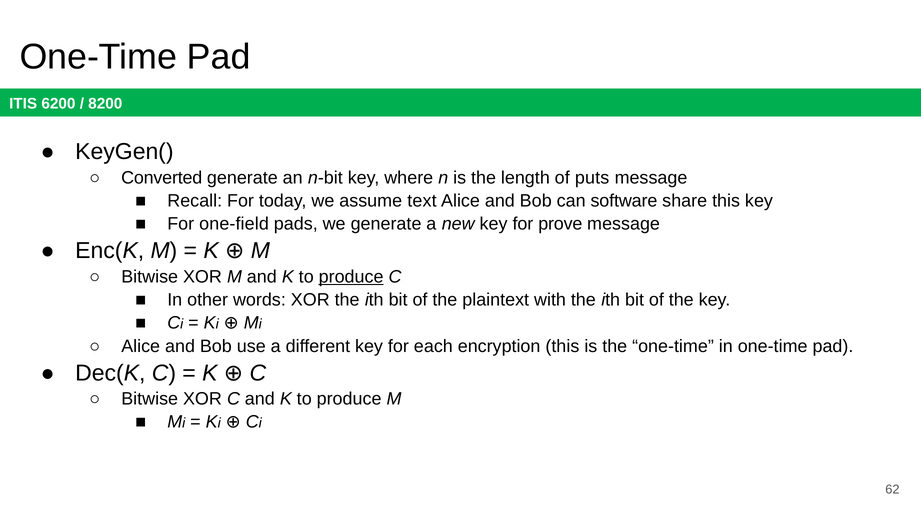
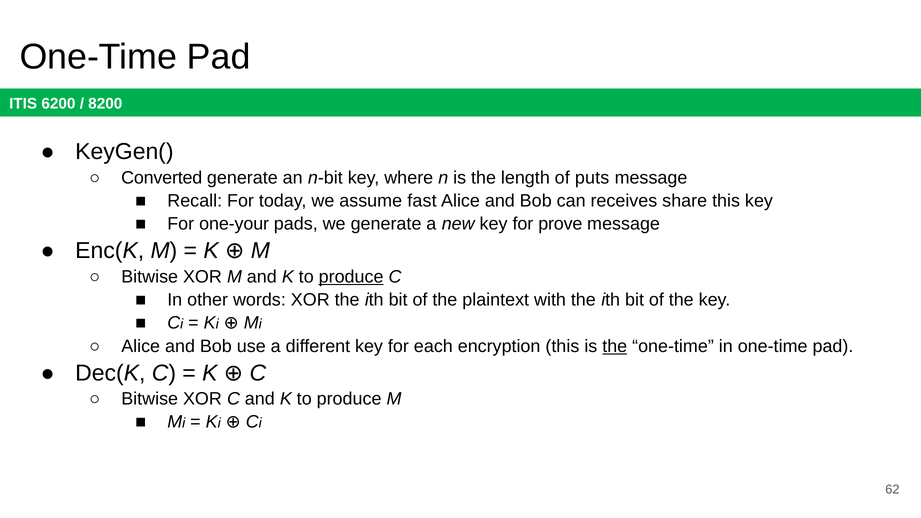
text: text -> fast
software: software -> receives
one-field: one-field -> one-your
the at (615, 346) underline: none -> present
